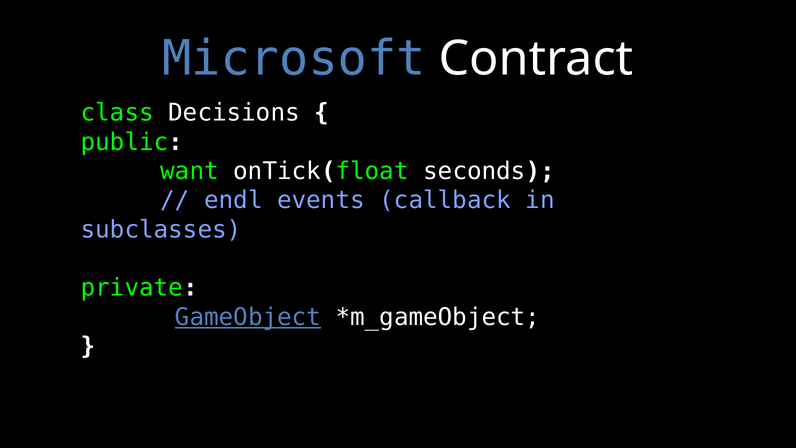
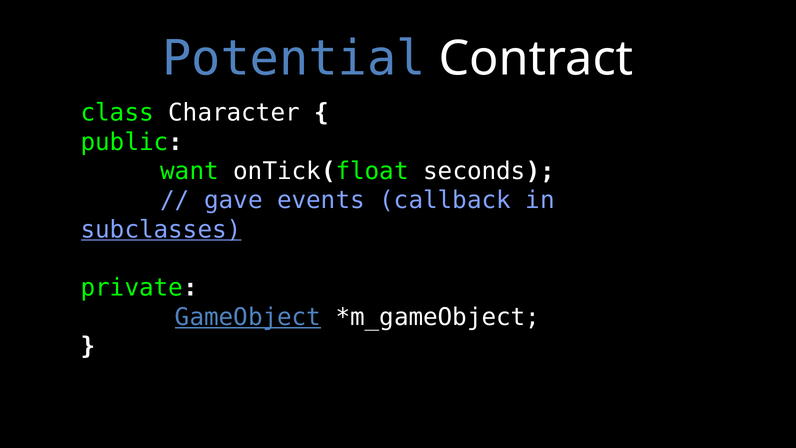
Microsoft: Microsoft -> Potential
Decisions: Decisions -> Character
endl: endl -> gave
subclasses underline: none -> present
